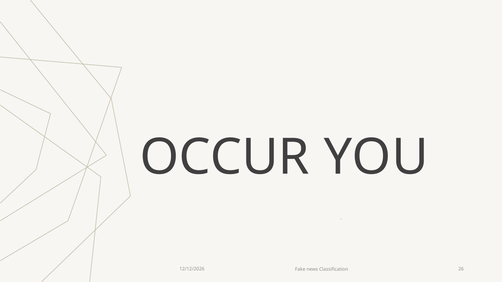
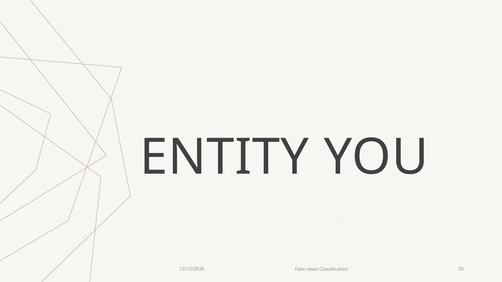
OCCUR: OCCUR -> ENTITY
